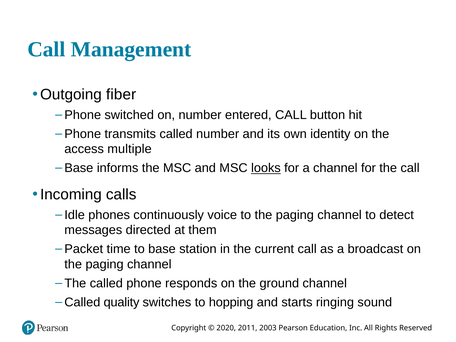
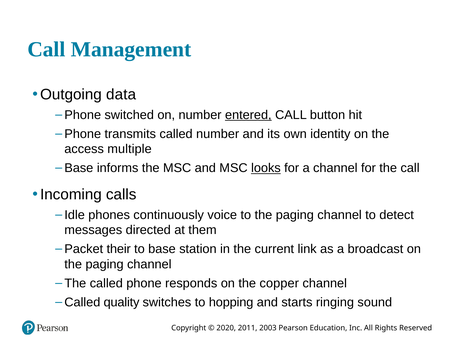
fiber: fiber -> data
entered underline: none -> present
time: time -> their
current call: call -> link
ground: ground -> copper
